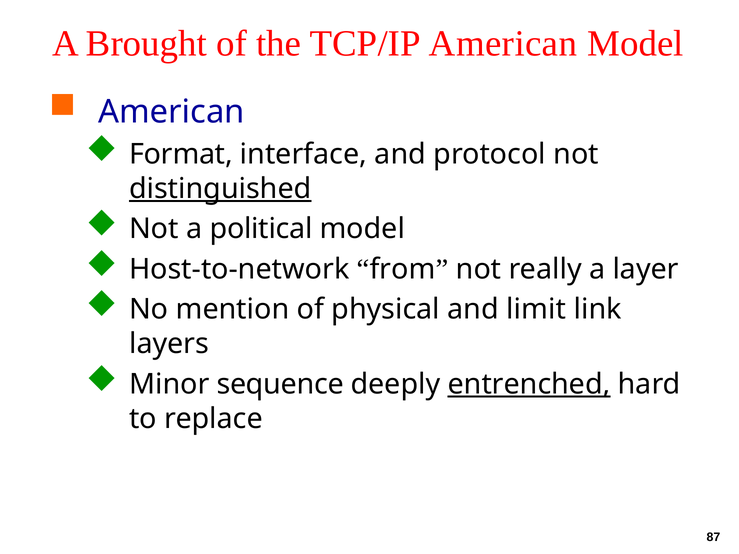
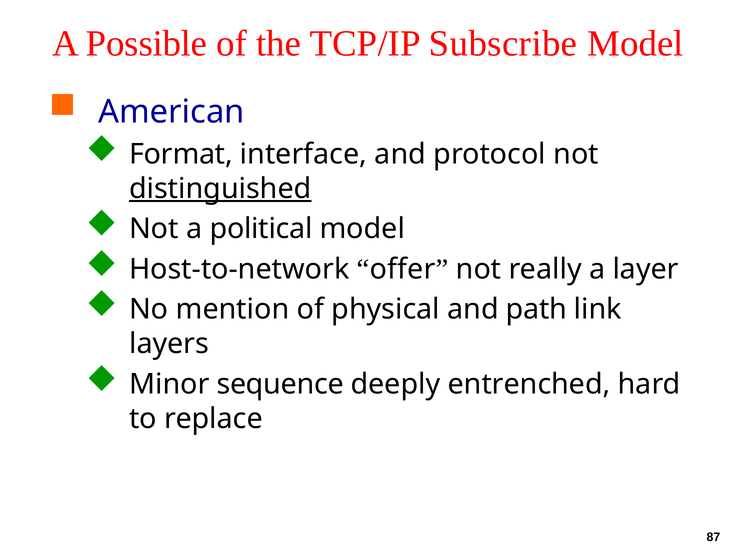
Brought: Brought -> Possible
TCP/IP American: American -> Subscribe
from: from -> offer
limit: limit -> path
entrenched underline: present -> none
